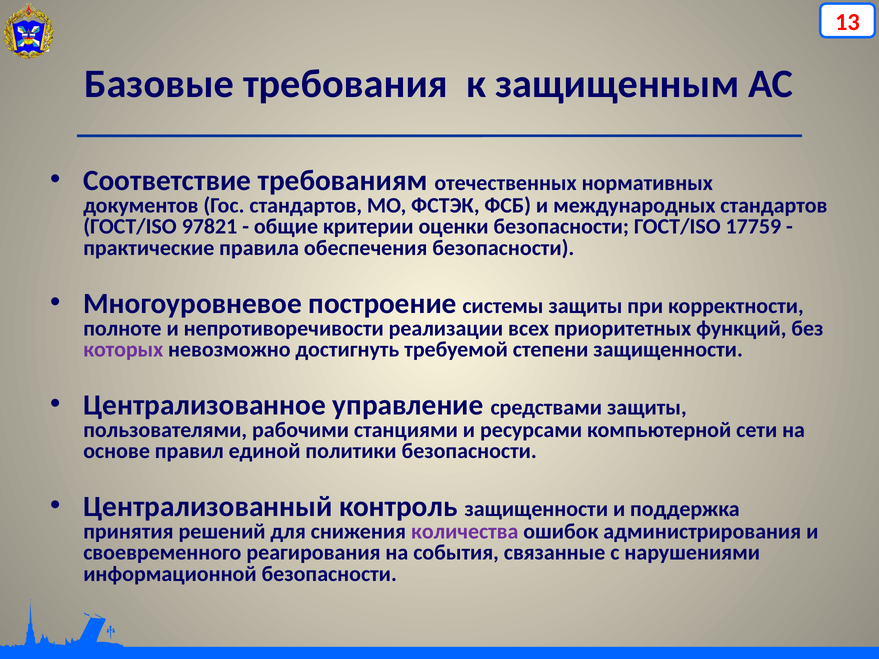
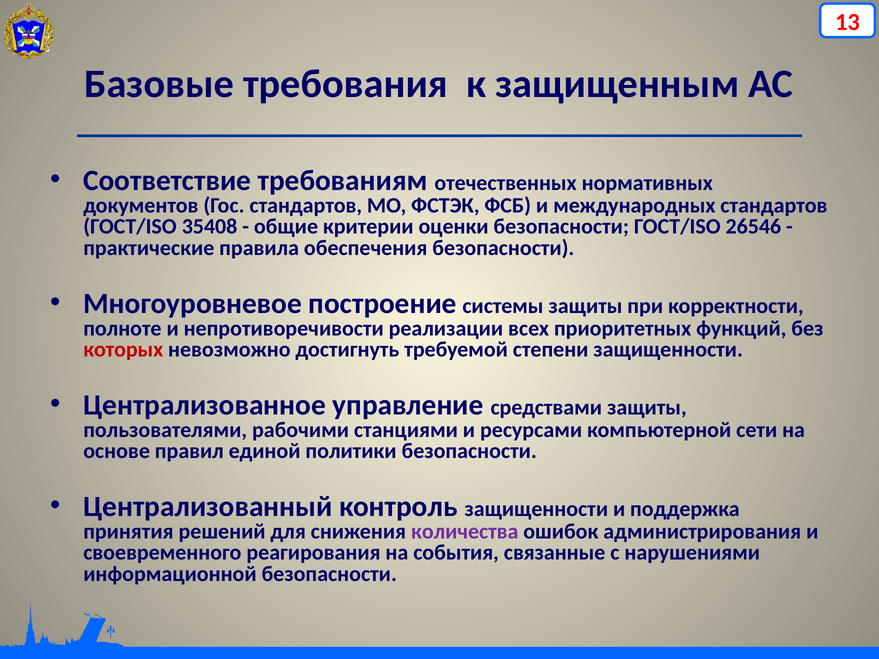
97821: 97821 -> 35408
17759: 17759 -> 26546
которых colour: purple -> red
